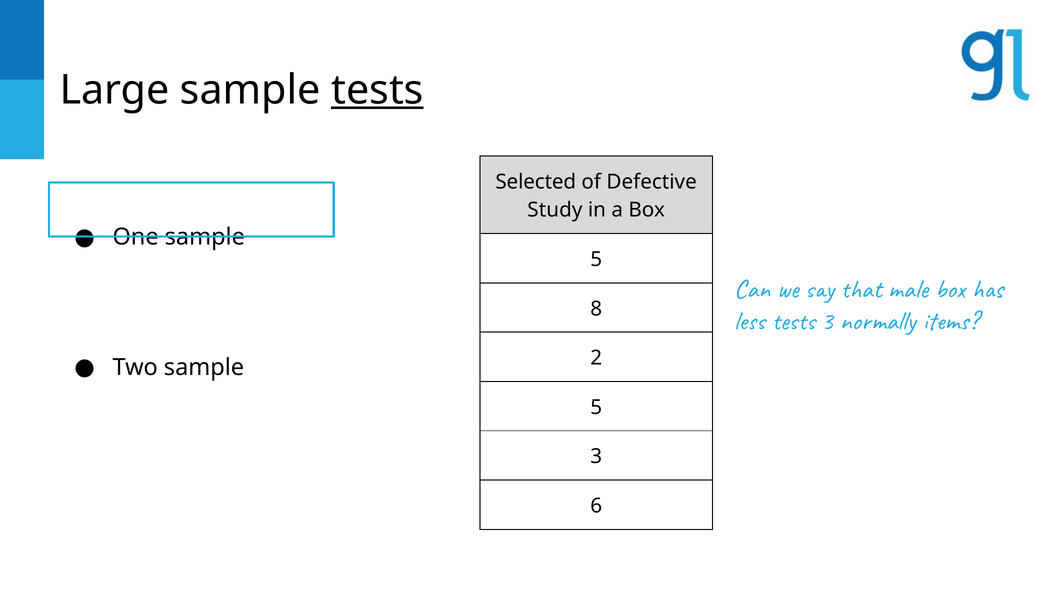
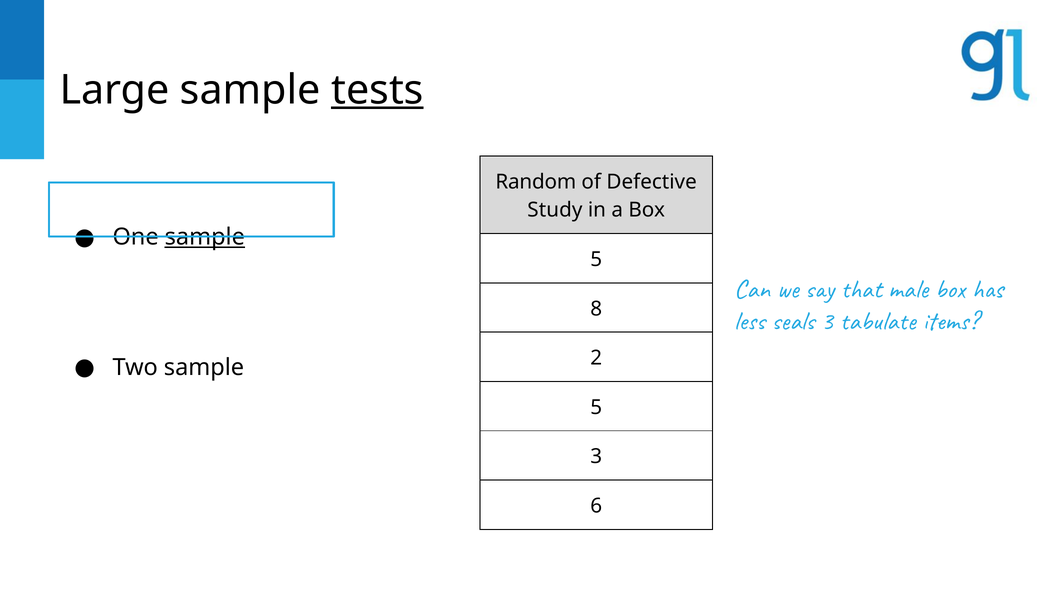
Selected: Selected -> Random
sample at (205, 237) underline: none -> present
less tests: tests -> seals
normally: normally -> tabulate
